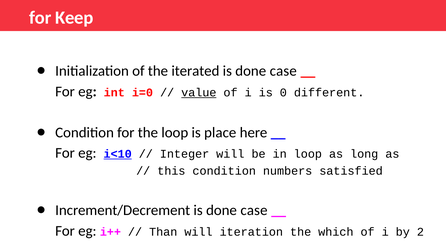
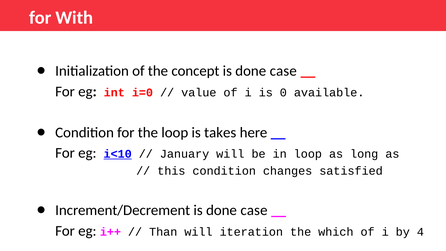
Keep: Keep -> With
iterated: iterated -> concept
value underline: present -> none
different: different -> available
place: place -> takes
Integer: Integer -> January
numbers: numbers -> changes
2: 2 -> 4
